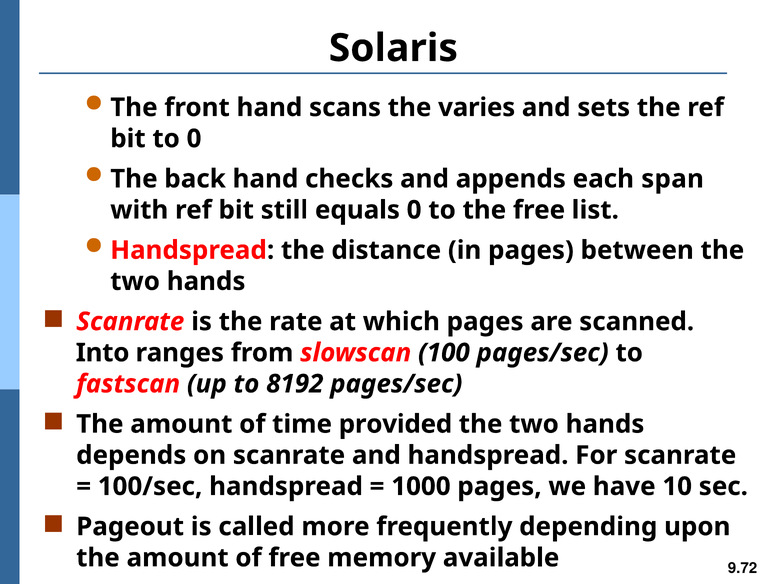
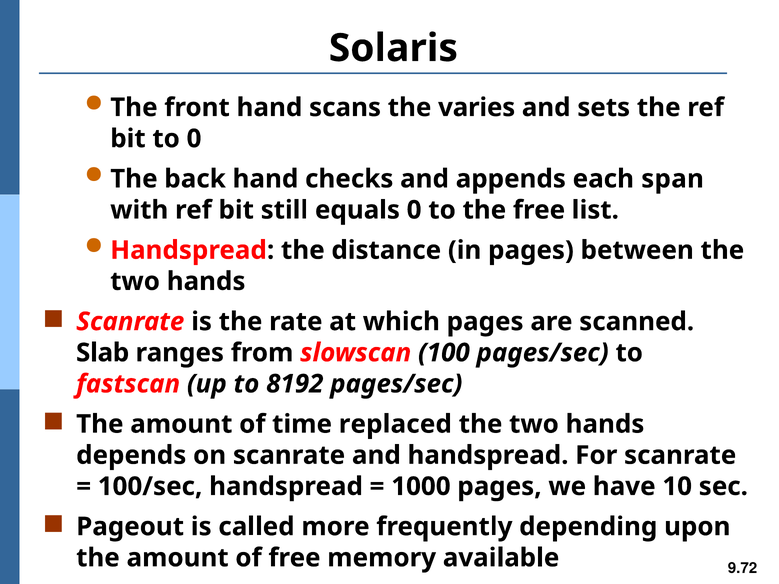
Into: Into -> Slab
provided: provided -> replaced
